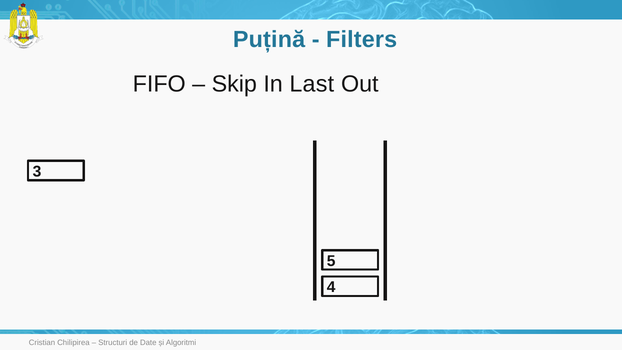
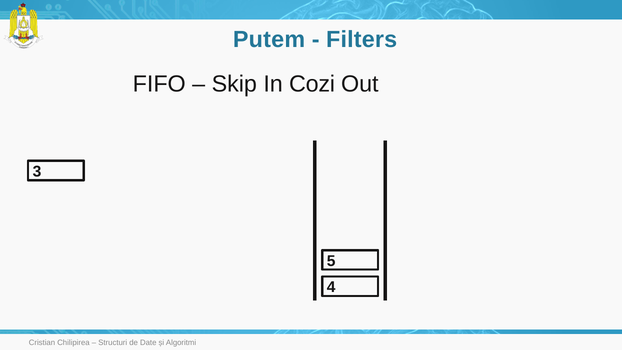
Puțină: Puțină -> Putem
Last: Last -> Cozi
